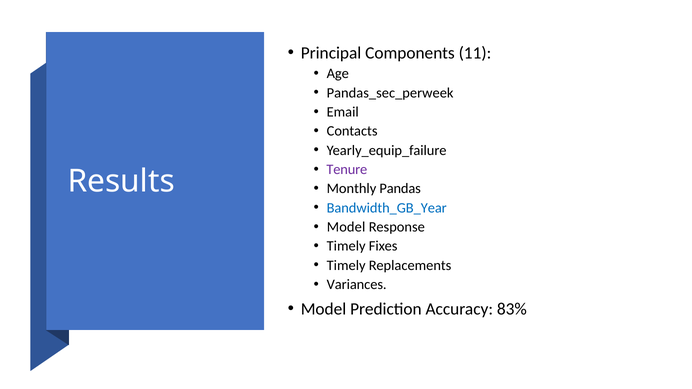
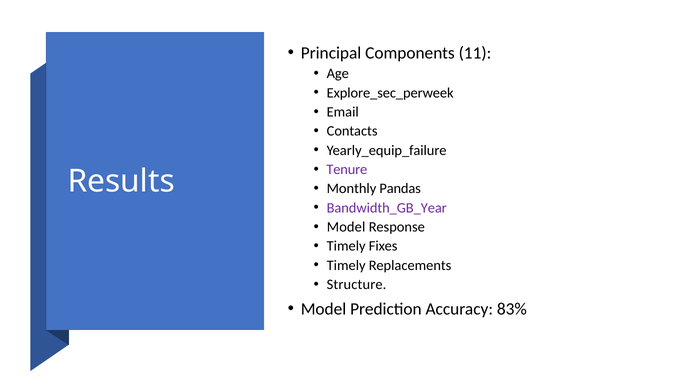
Pandas_sec_perweek: Pandas_sec_perweek -> Explore_sec_perweek
Bandwidth_GB_Year colour: blue -> purple
Variances: Variances -> Structure
